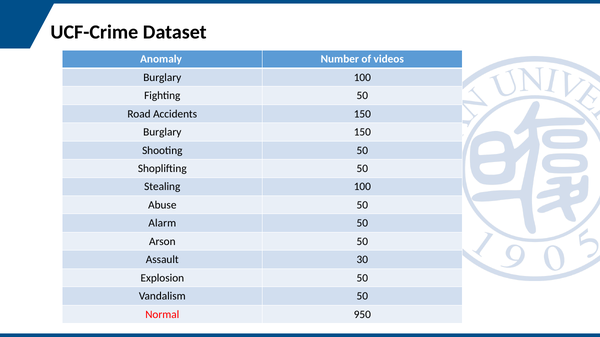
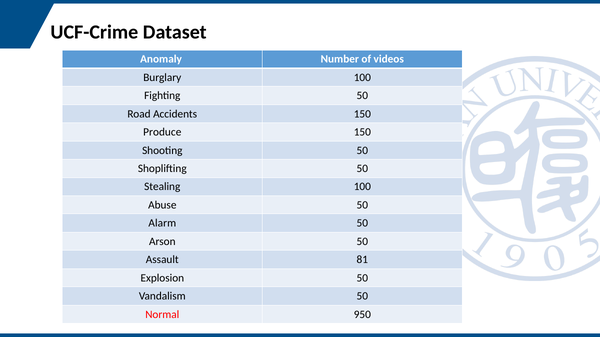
Burglary at (162, 132): Burglary -> Produce
30: 30 -> 81
